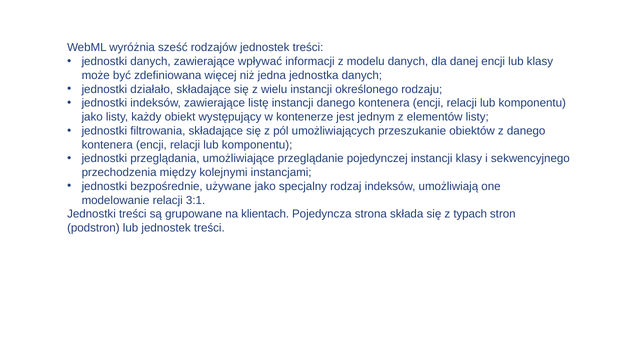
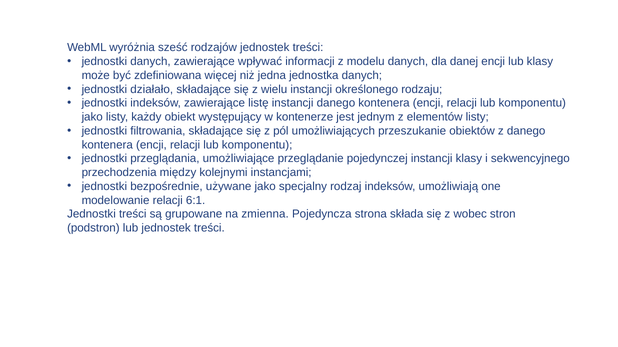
3:1: 3:1 -> 6:1
klientach: klientach -> zmienna
typach: typach -> wobec
